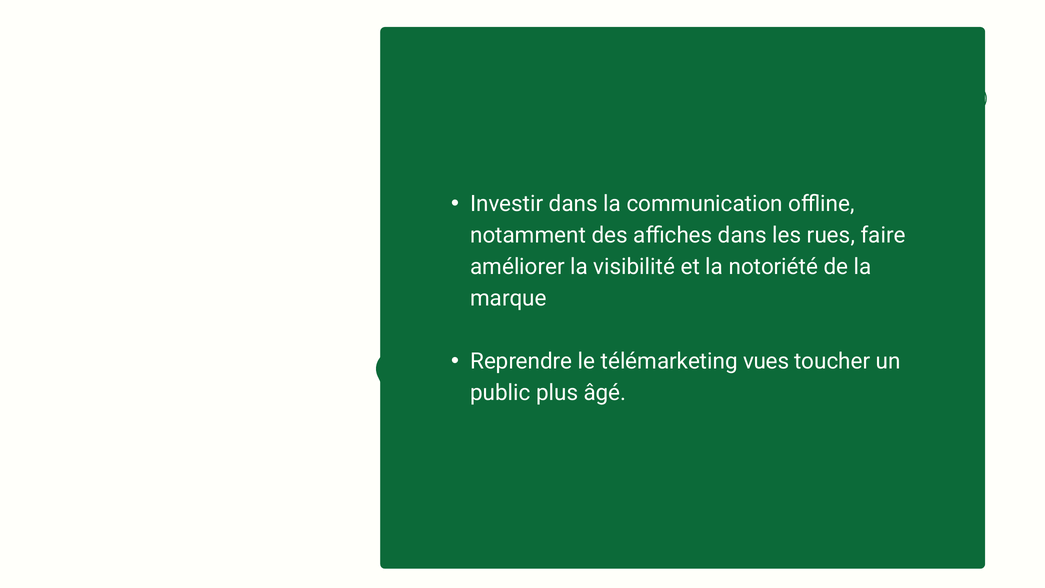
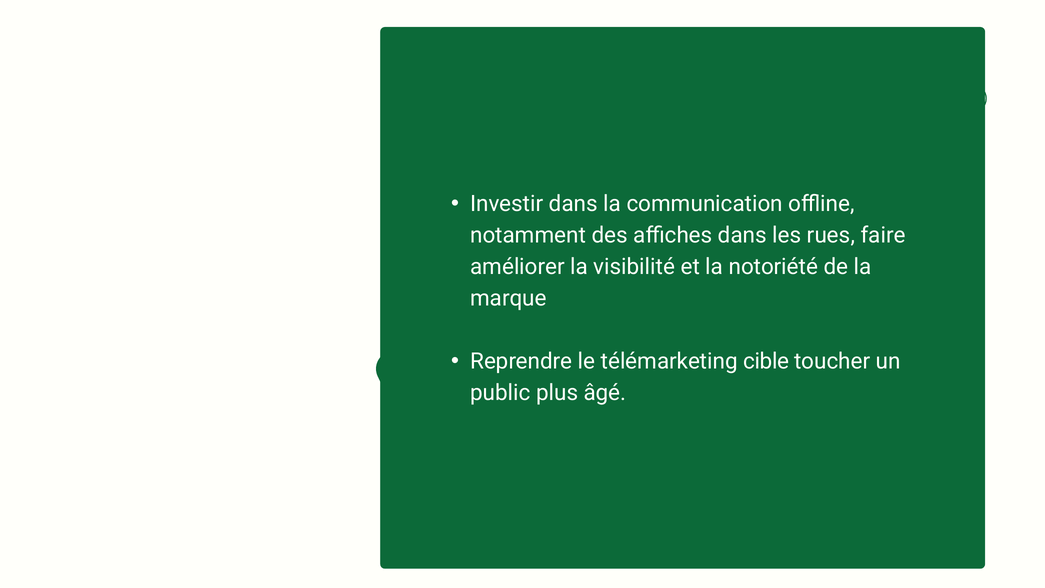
vues: vues -> cible
